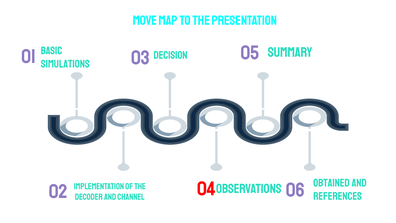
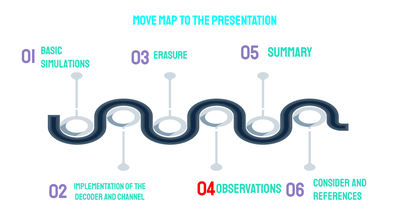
DECISION: DECISION -> ERASURE
OBTAINED: OBTAINED -> CONSIDER
